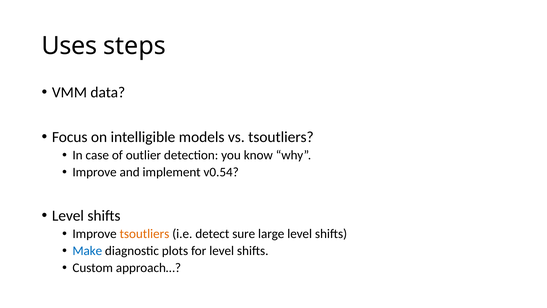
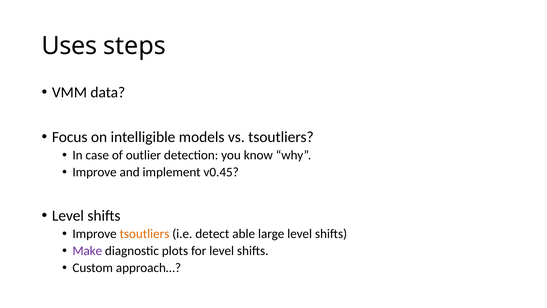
v0.54: v0.54 -> v0.45
sure: sure -> able
Make colour: blue -> purple
